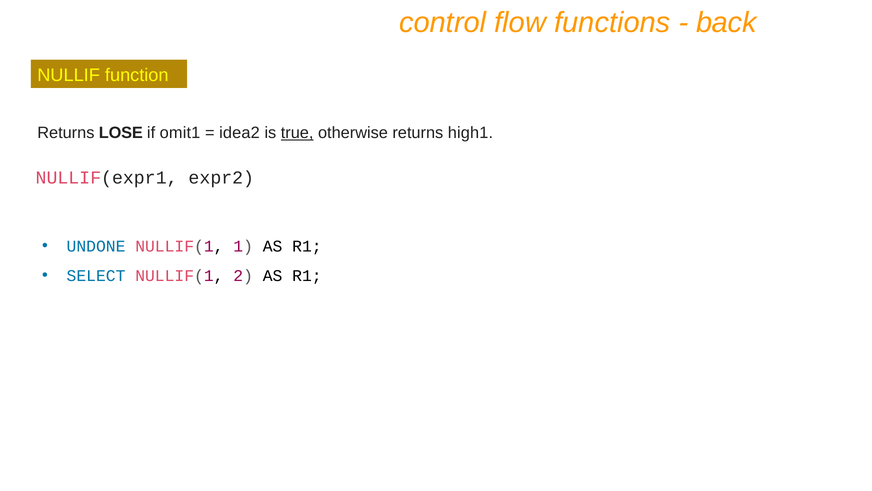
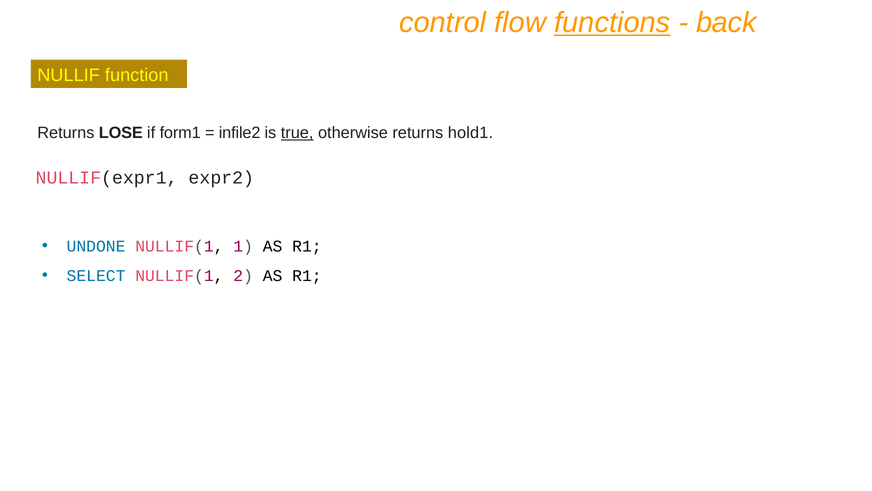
functions underline: none -> present
omit1: omit1 -> form1
idea2: idea2 -> infile2
high1: high1 -> hold1
